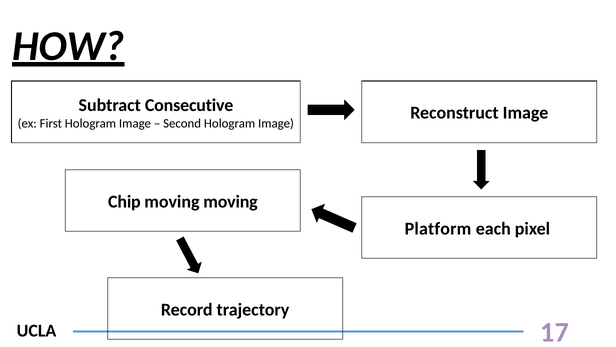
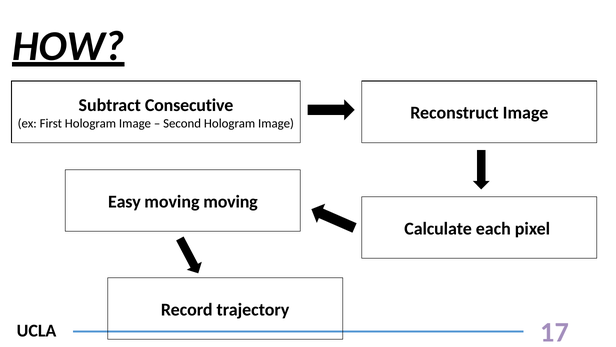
Chip: Chip -> Easy
Platform: Platform -> Calculate
